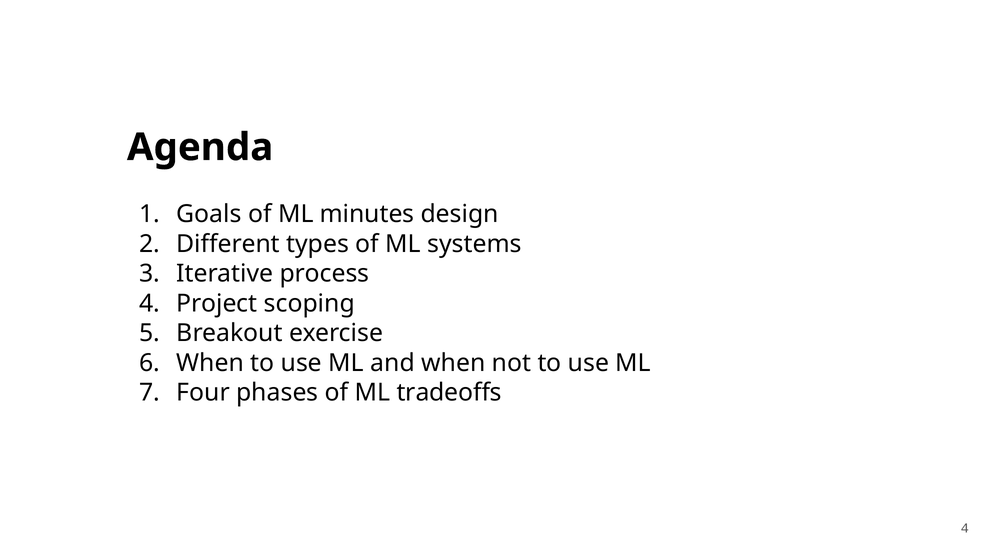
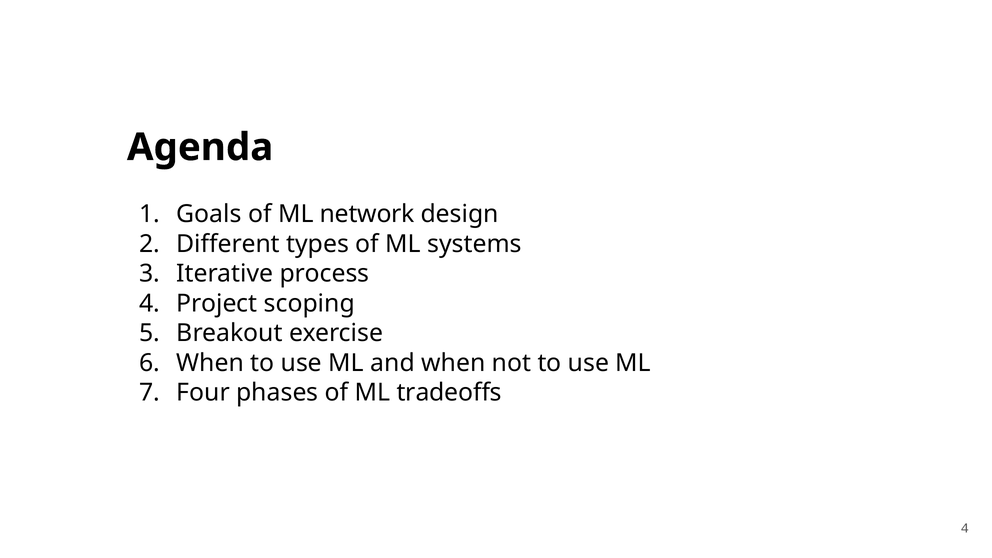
minutes: minutes -> network
